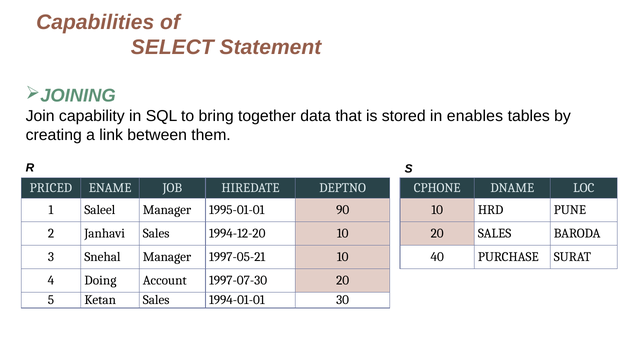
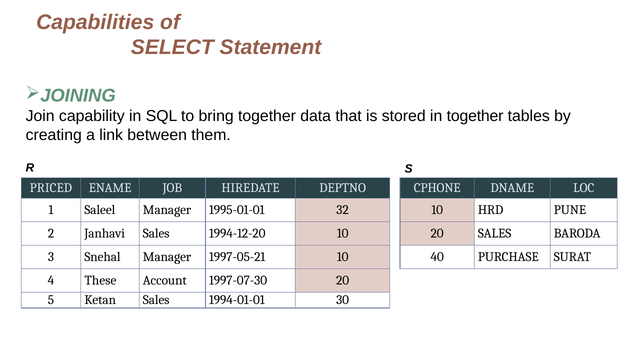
in enables: enables -> together
90: 90 -> 32
Doing: Doing -> These
